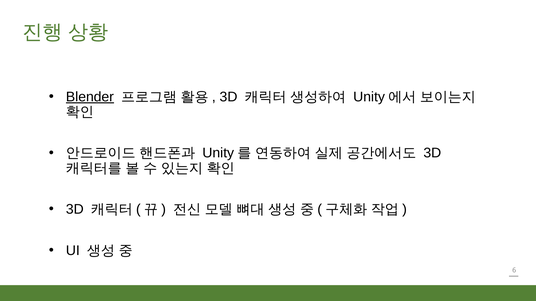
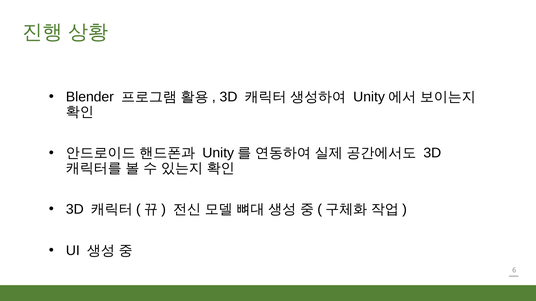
Blender underline: present -> none
